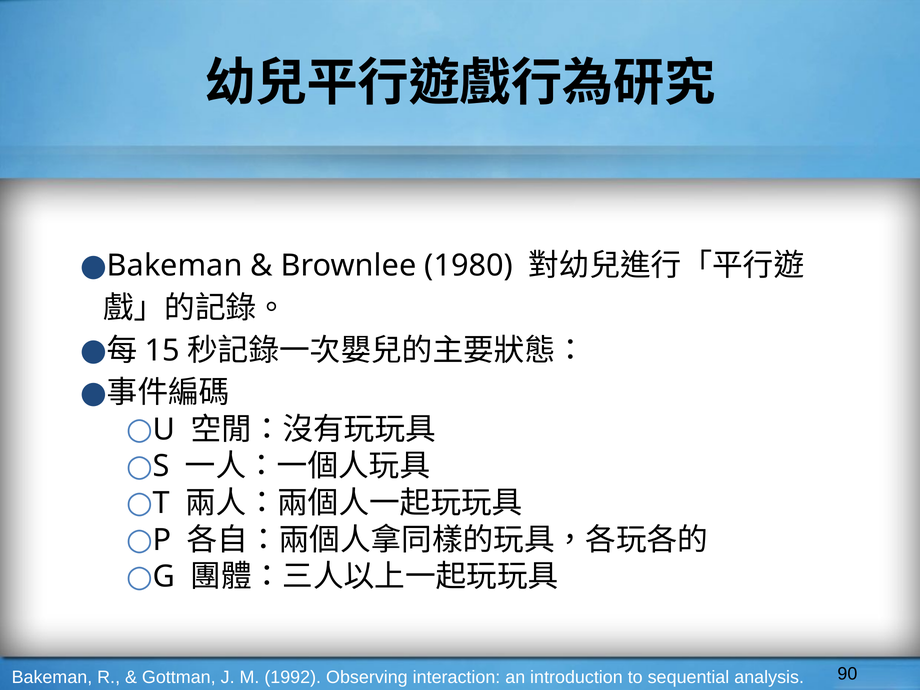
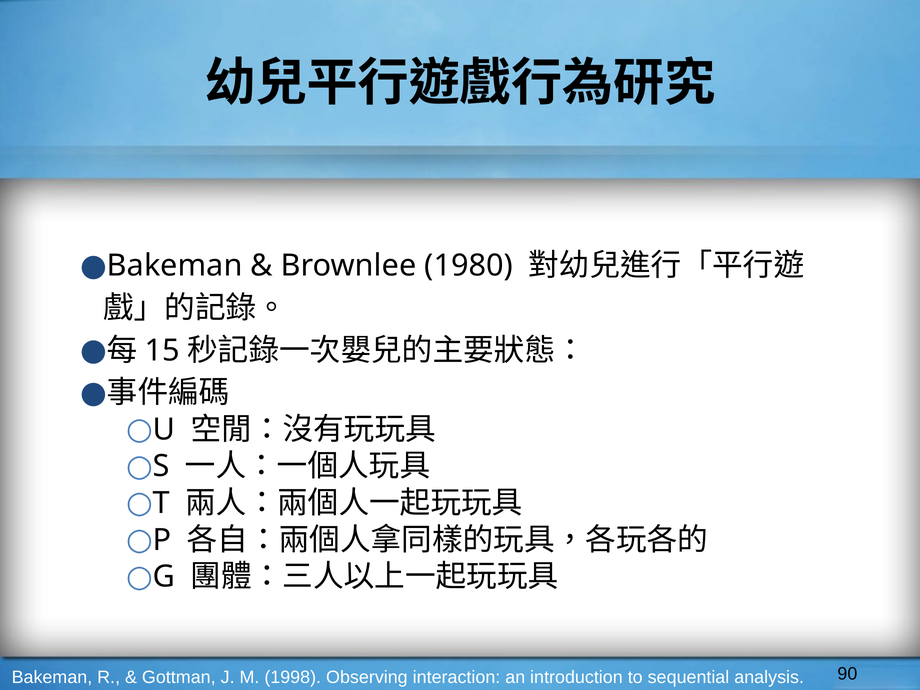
1992: 1992 -> 1998
